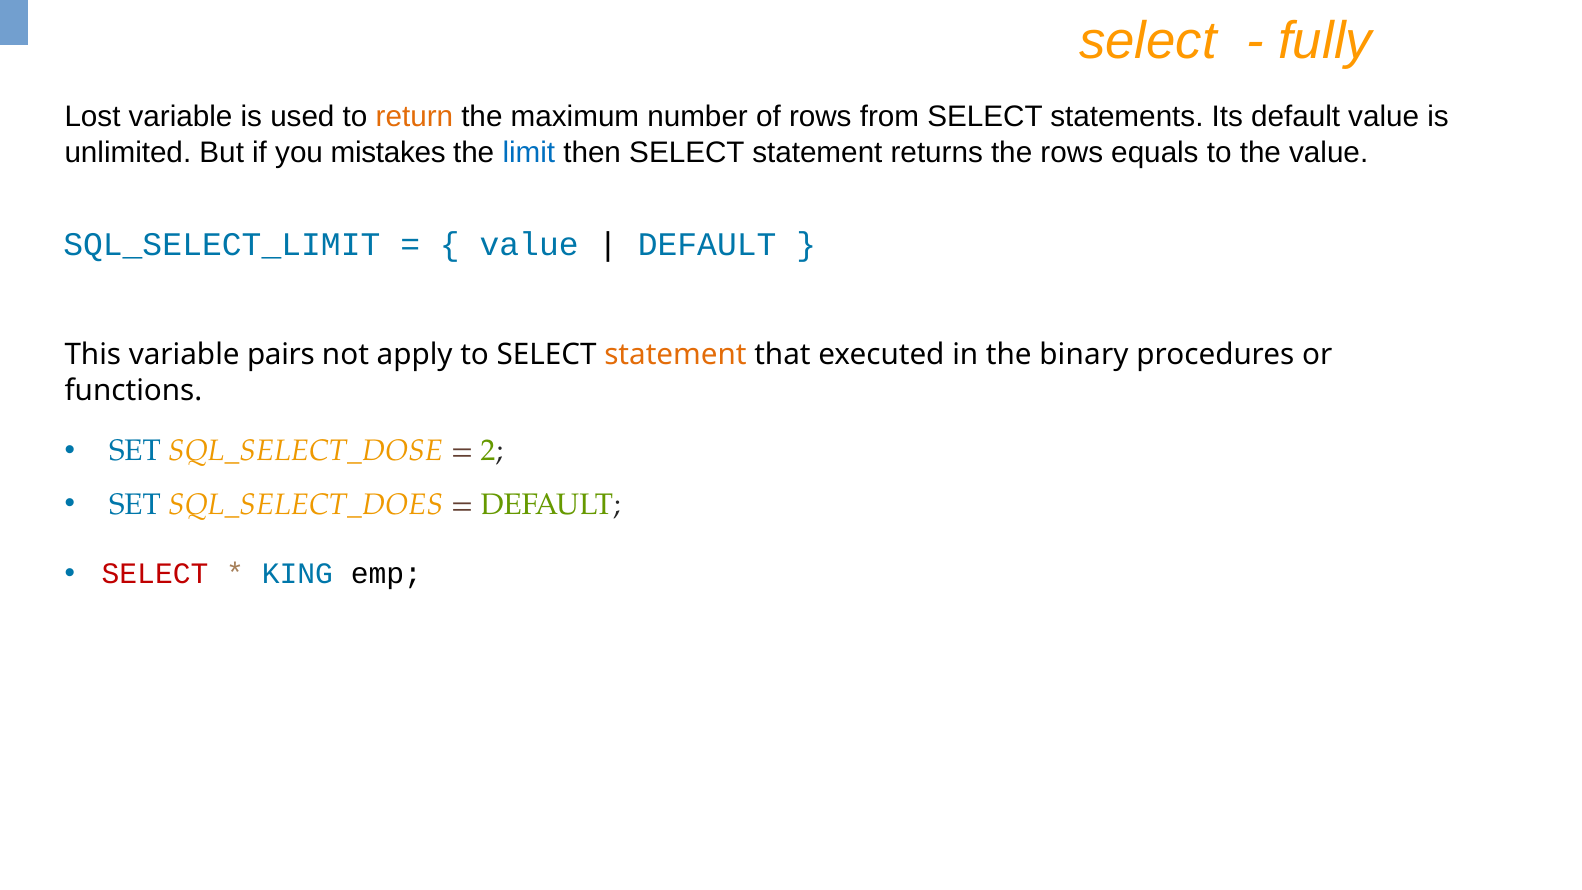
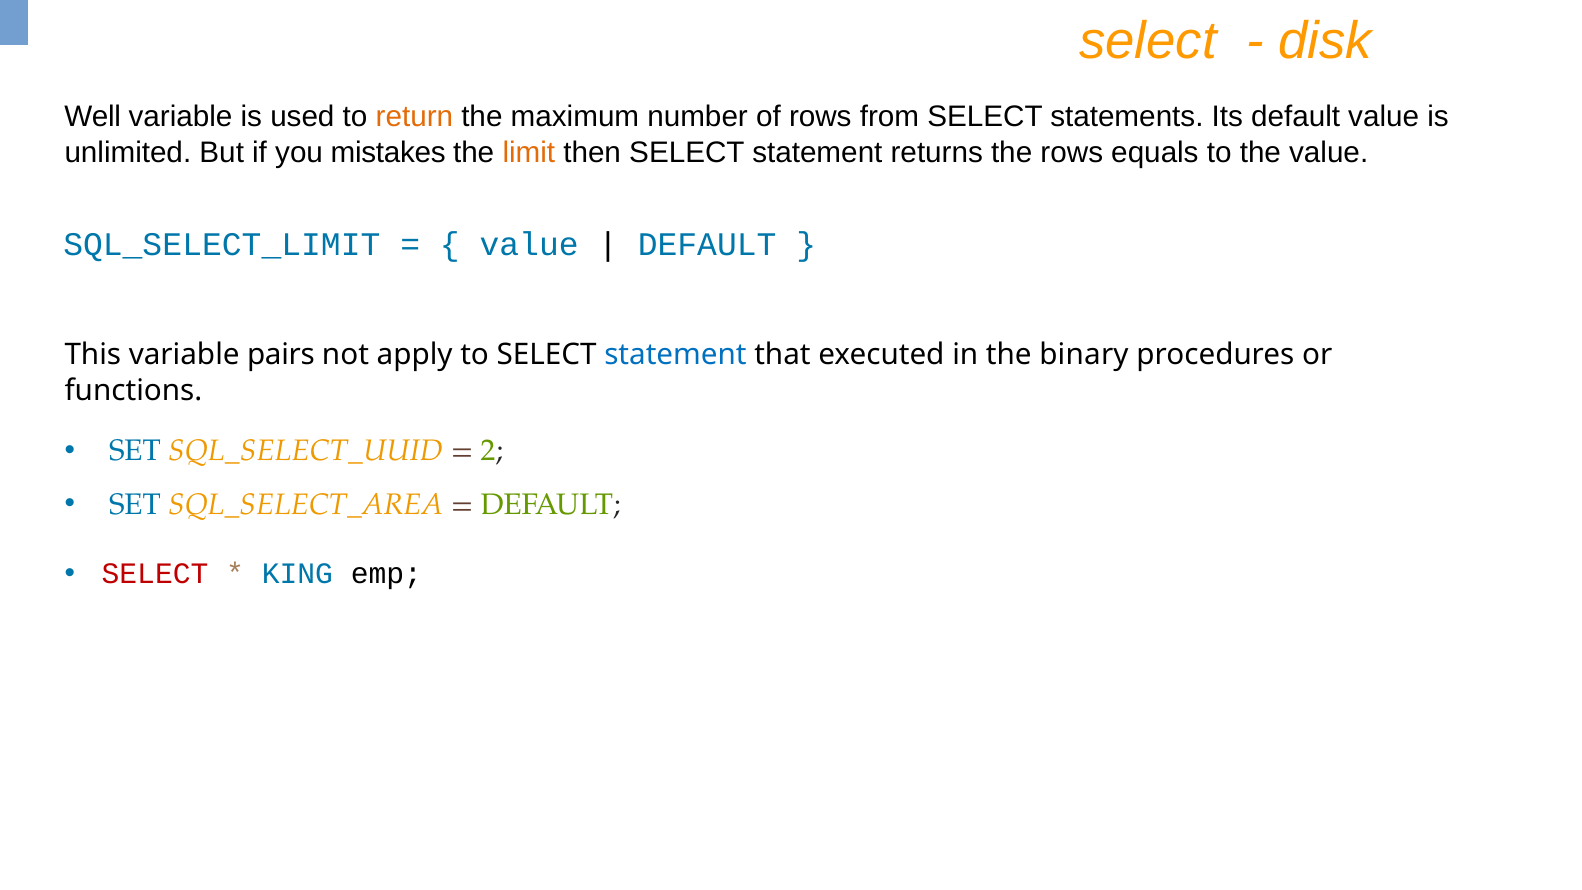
fully: fully -> disk
Lost: Lost -> Well
limit colour: blue -> orange
statement at (675, 355) colour: orange -> blue
SQL_SELECT_DOSE: SQL_SELECT_DOSE -> SQL_SELECT_UUID
SQL_SELECT_DOES: SQL_SELECT_DOES -> SQL_SELECT_AREA
